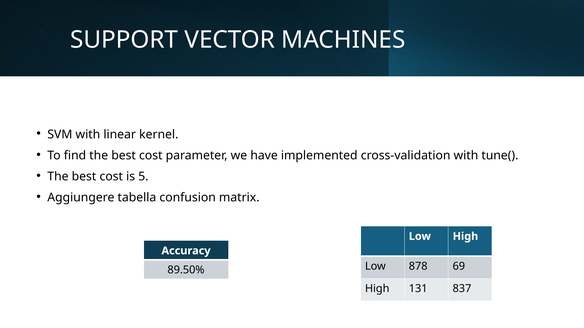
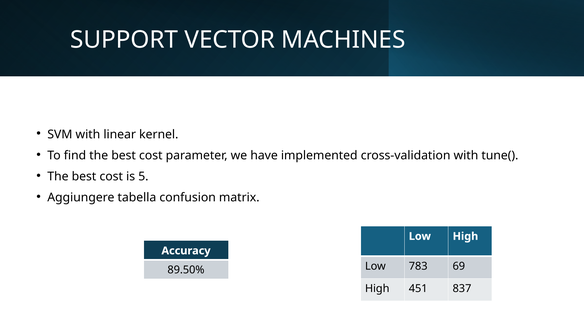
878: 878 -> 783
131: 131 -> 451
